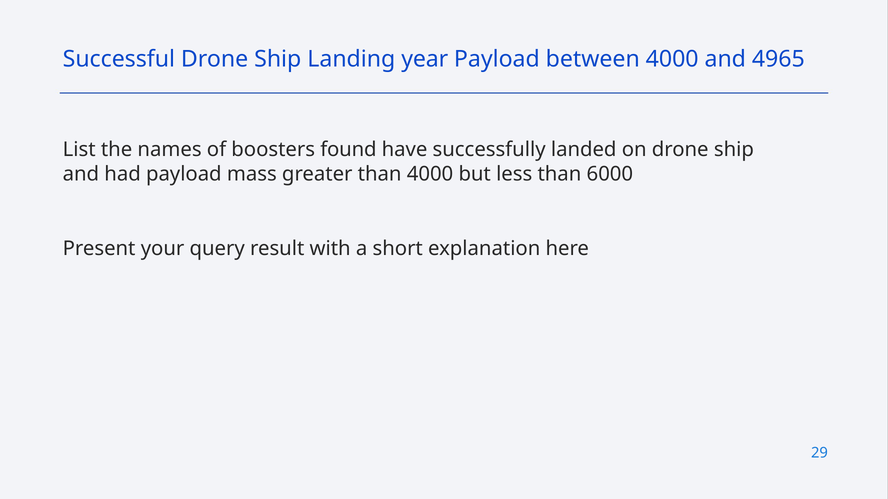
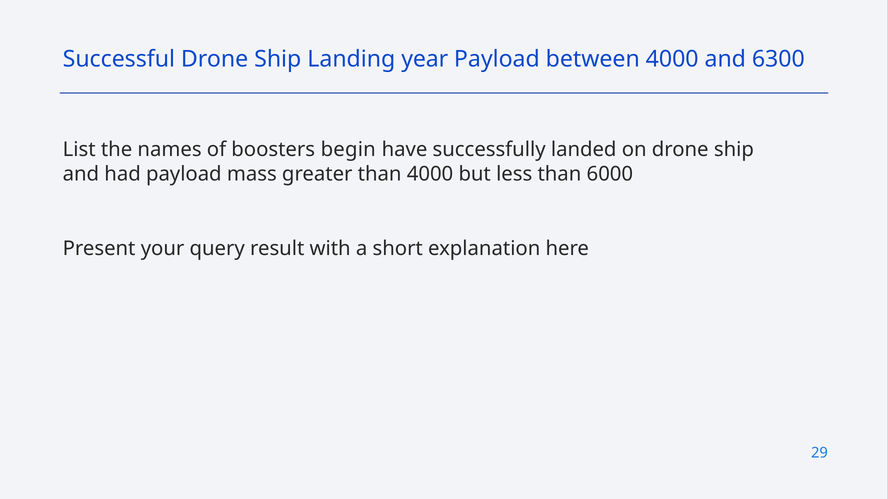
4965: 4965 -> 6300
found: found -> begin
